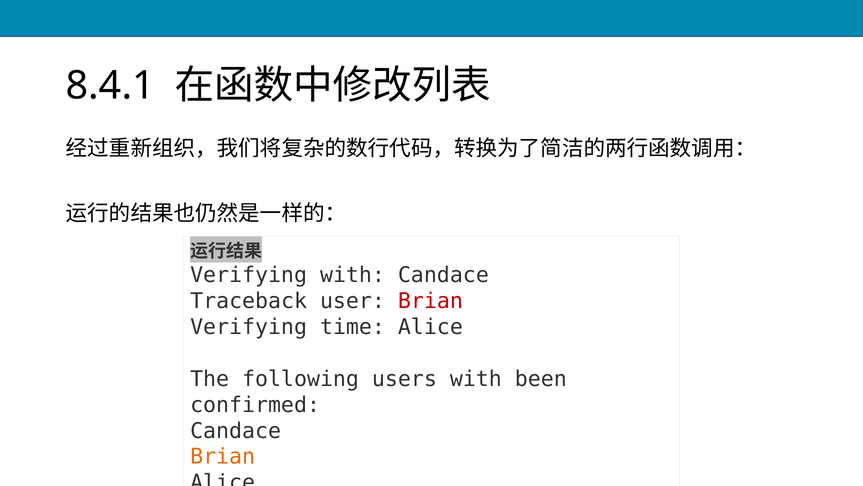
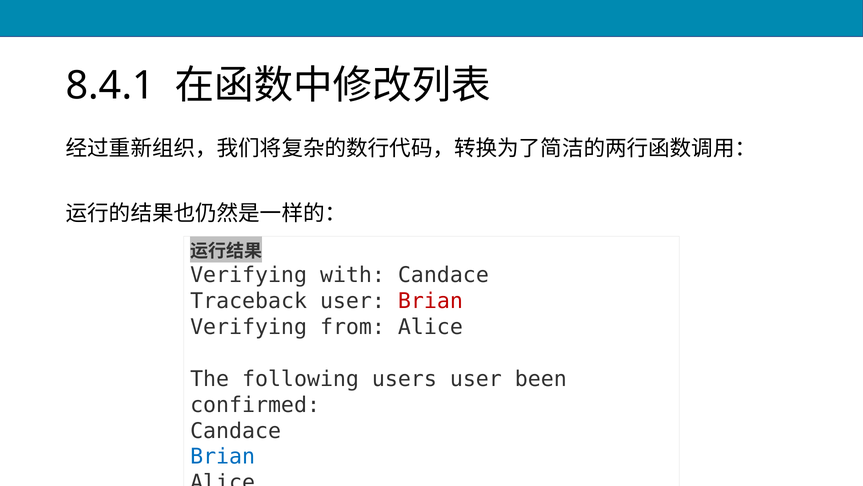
time: time -> from
users with: with -> user
Brian at (223, 456) colour: orange -> blue
